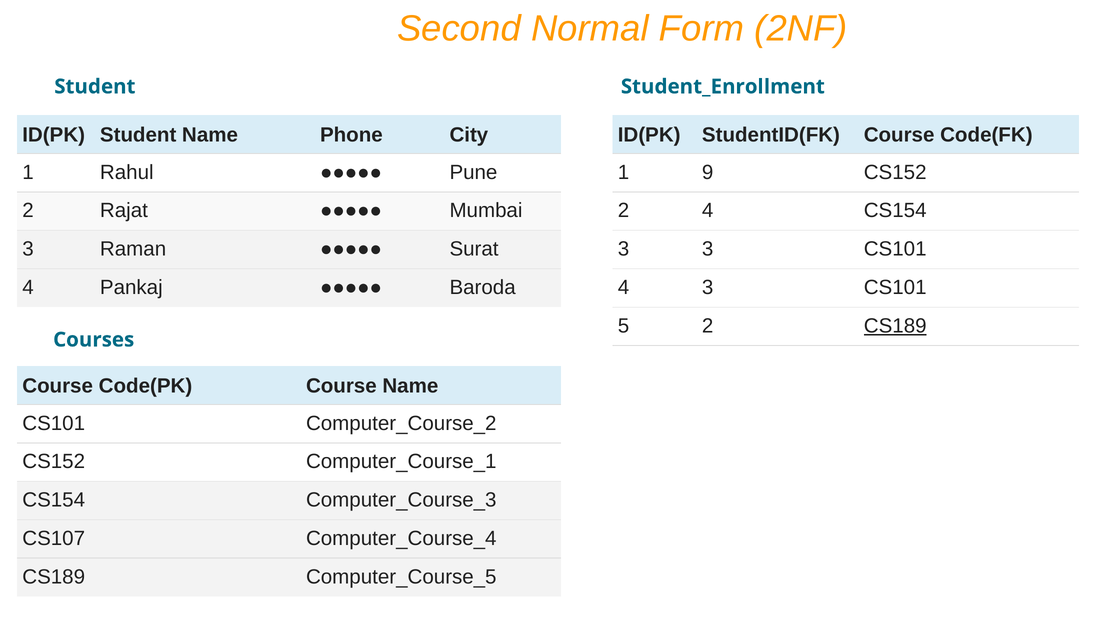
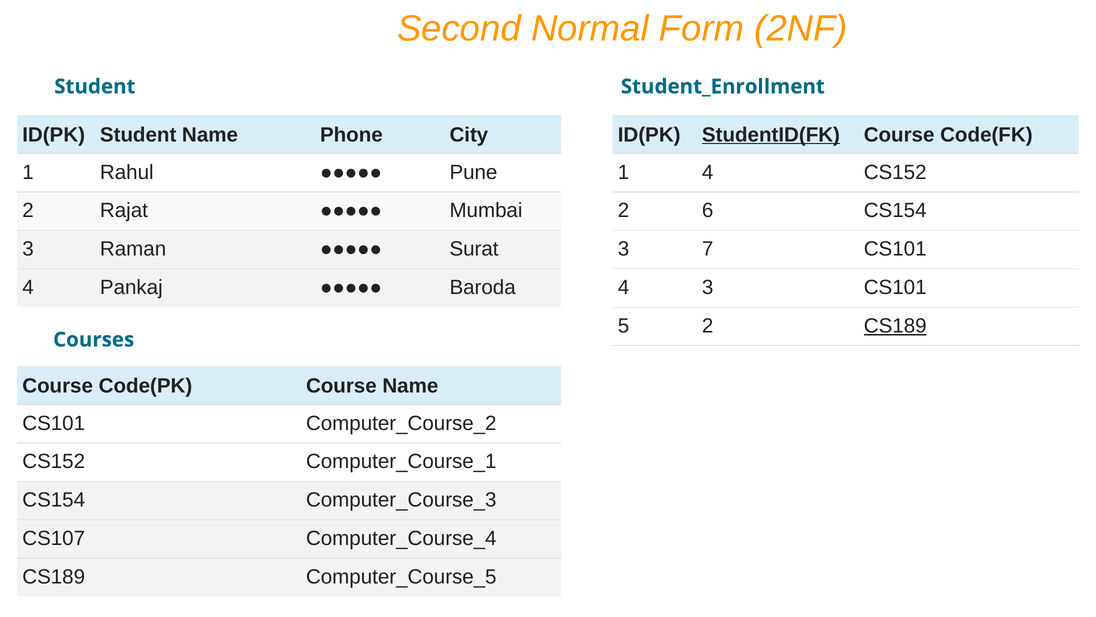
StudentID(FK underline: none -> present
1 9: 9 -> 4
2 4: 4 -> 6
3 3: 3 -> 7
